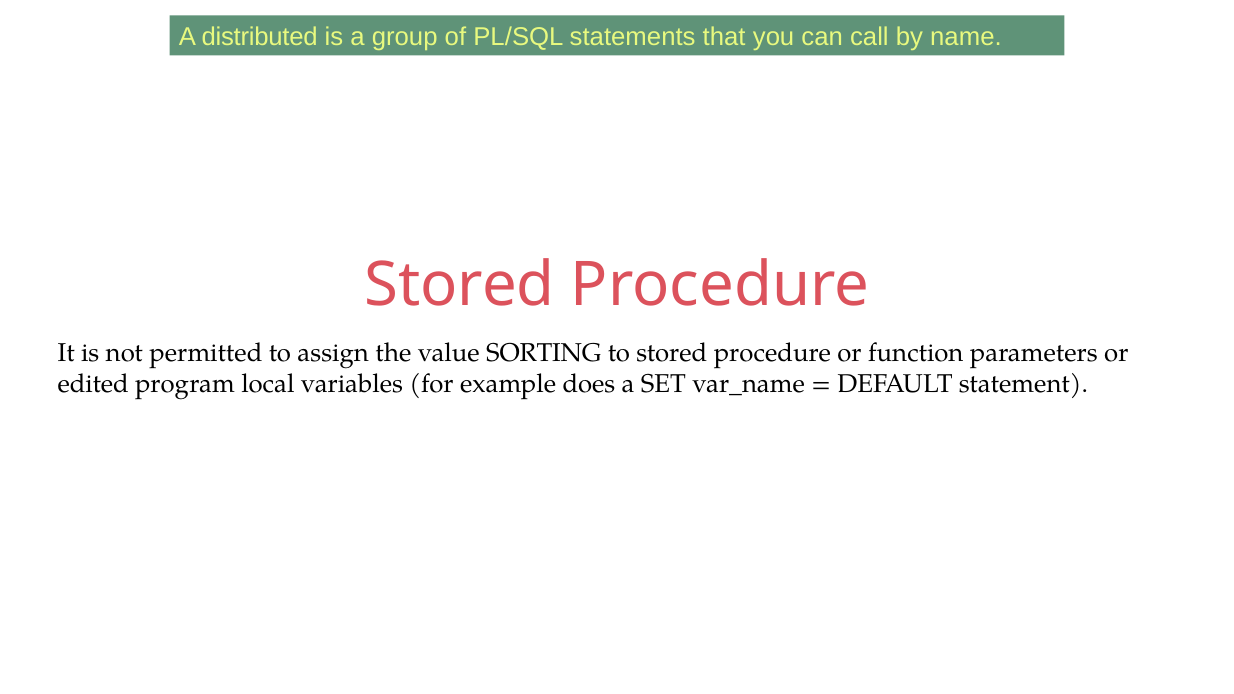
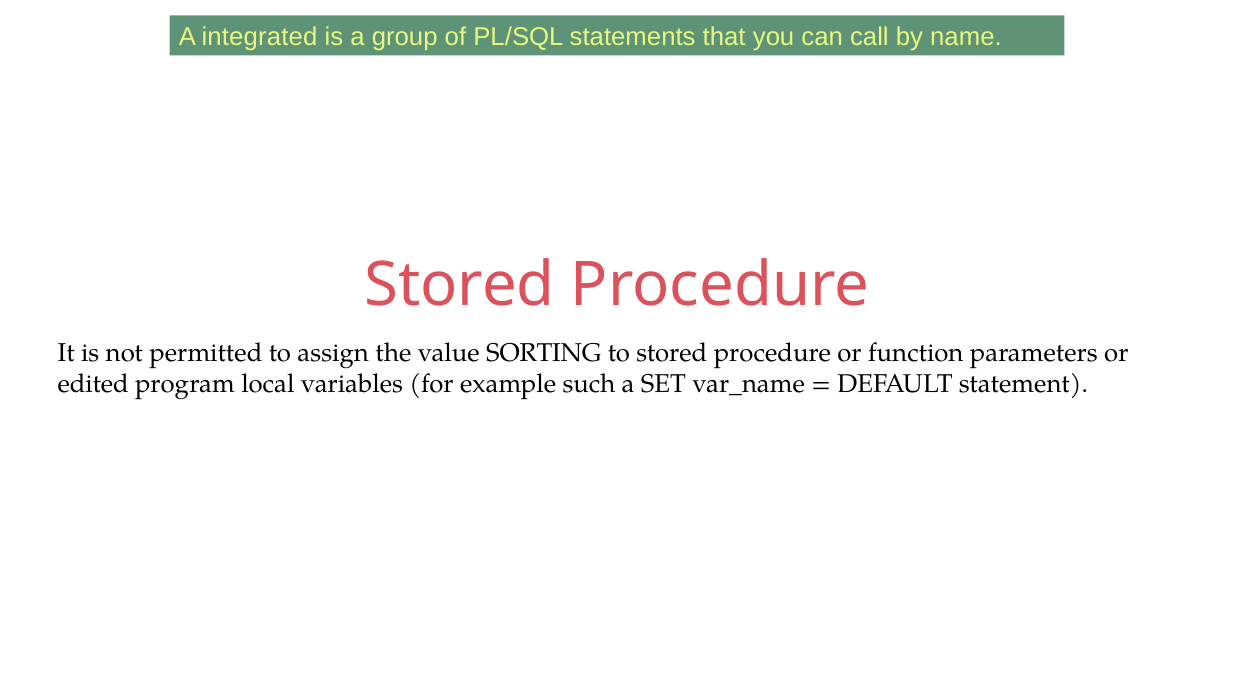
distributed: distributed -> integrated
does: does -> such
